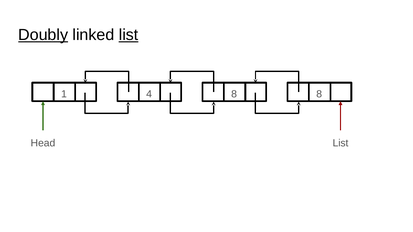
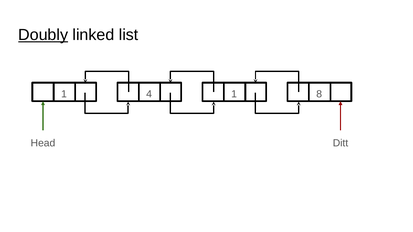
list at (129, 35) underline: present -> none
4 8: 8 -> 1
Head List: List -> Ditt
